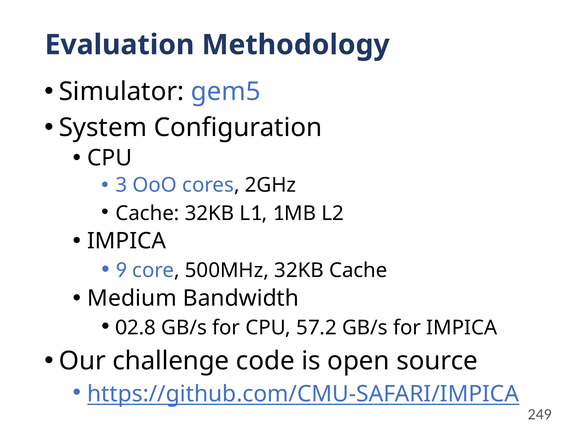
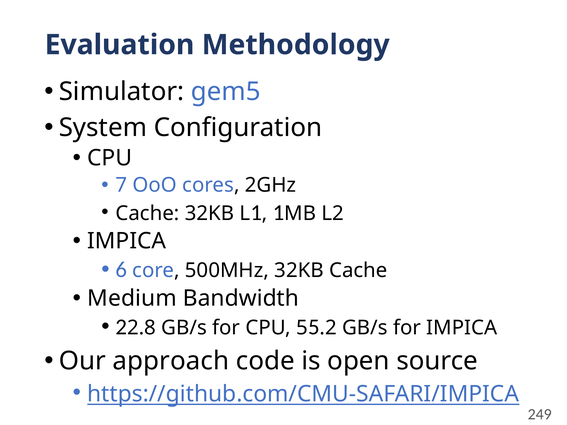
3: 3 -> 7
9: 9 -> 6
0: 0 -> 2
7 at (314, 327): 7 -> 5
challenge: challenge -> approach
